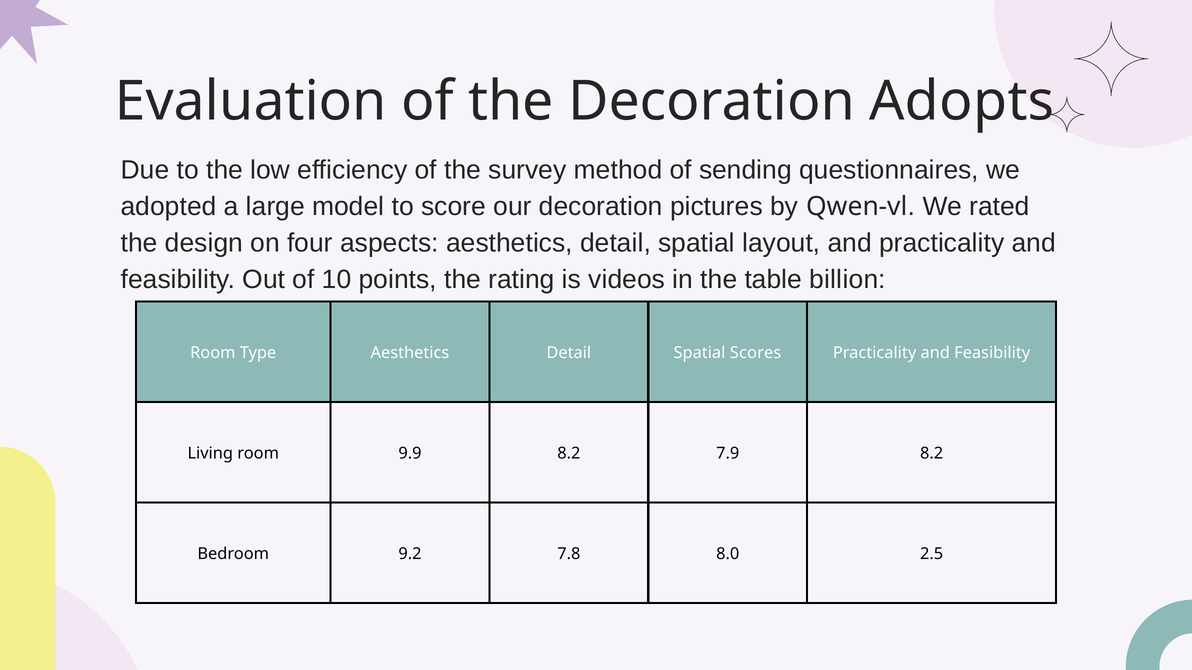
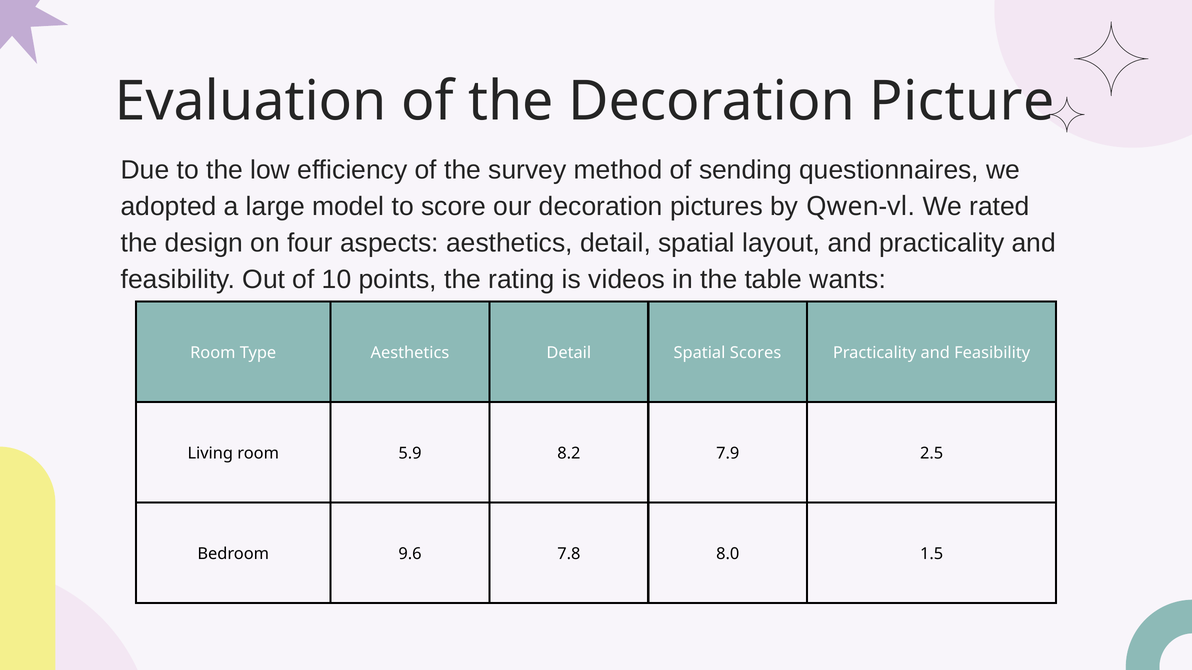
Adopts: Adopts -> Picture
billion: billion -> wants
9.9: 9.9 -> 5.9
7.9 8.2: 8.2 -> 2.5
9.2: 9.2 -> 9.6
2.5: 2.5 -> 1.5
